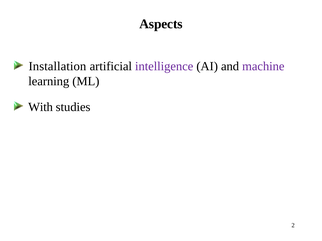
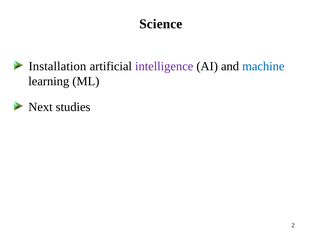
Aspects: Aspects -> Science
machine colour: purple -> blue
With: With -> Next
